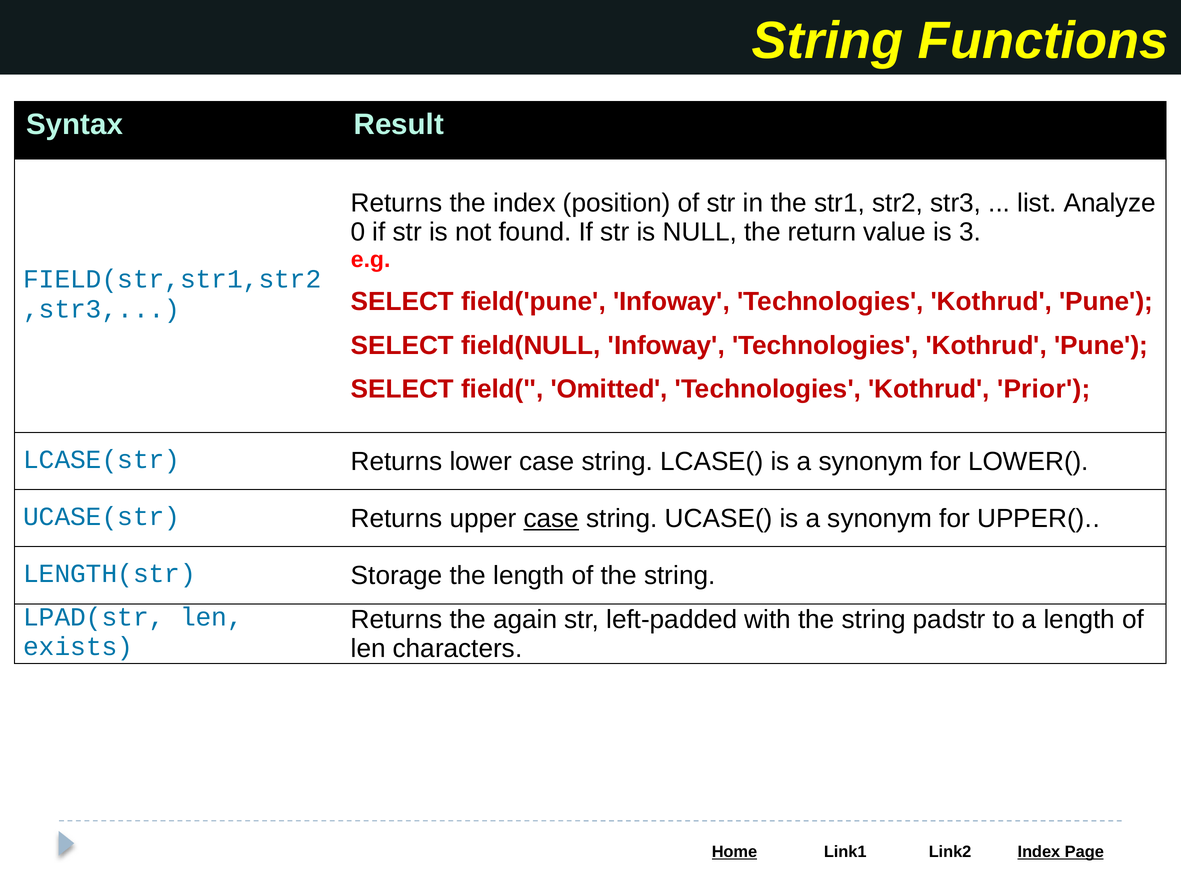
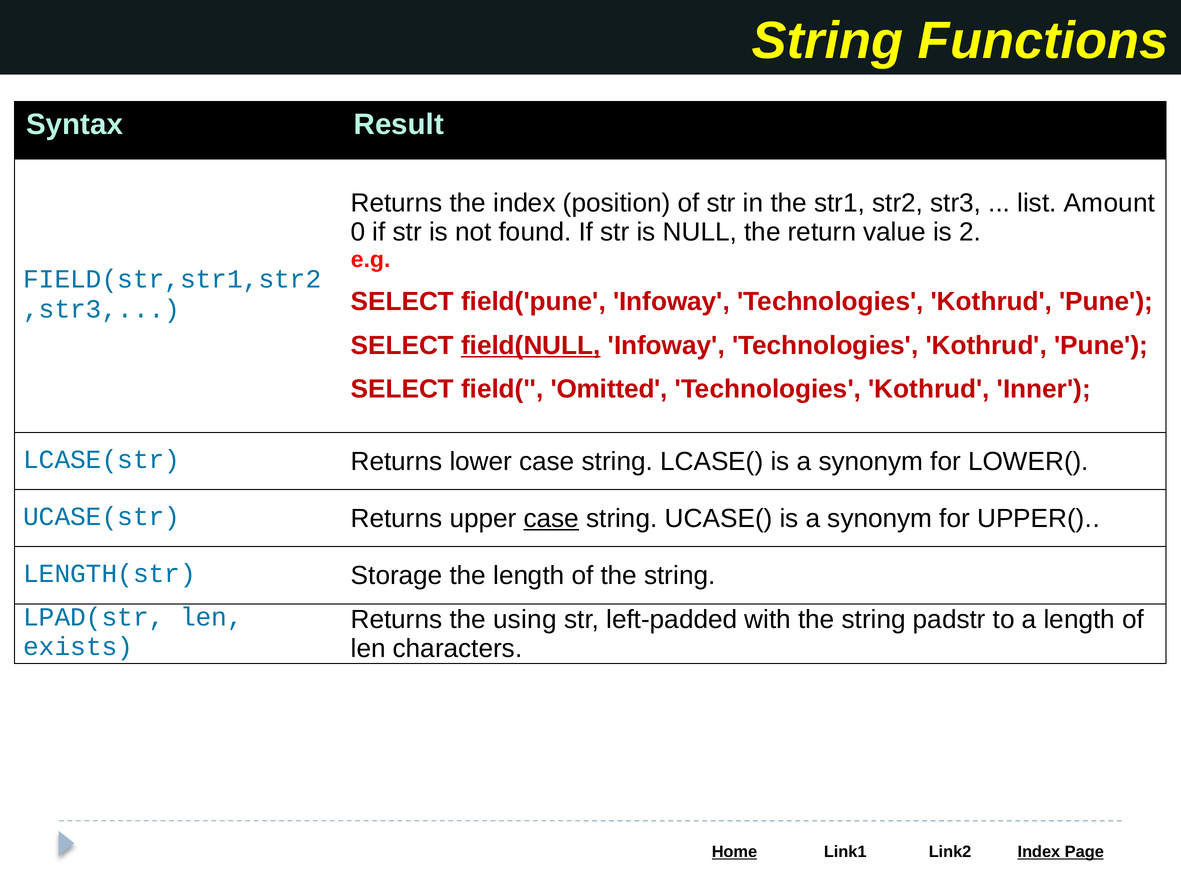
Analyze: Analyze -> Amount
3: 3 -> 2
field(NULL underline: none -> present
Prior: Prior -> Inner
again: again -> using
